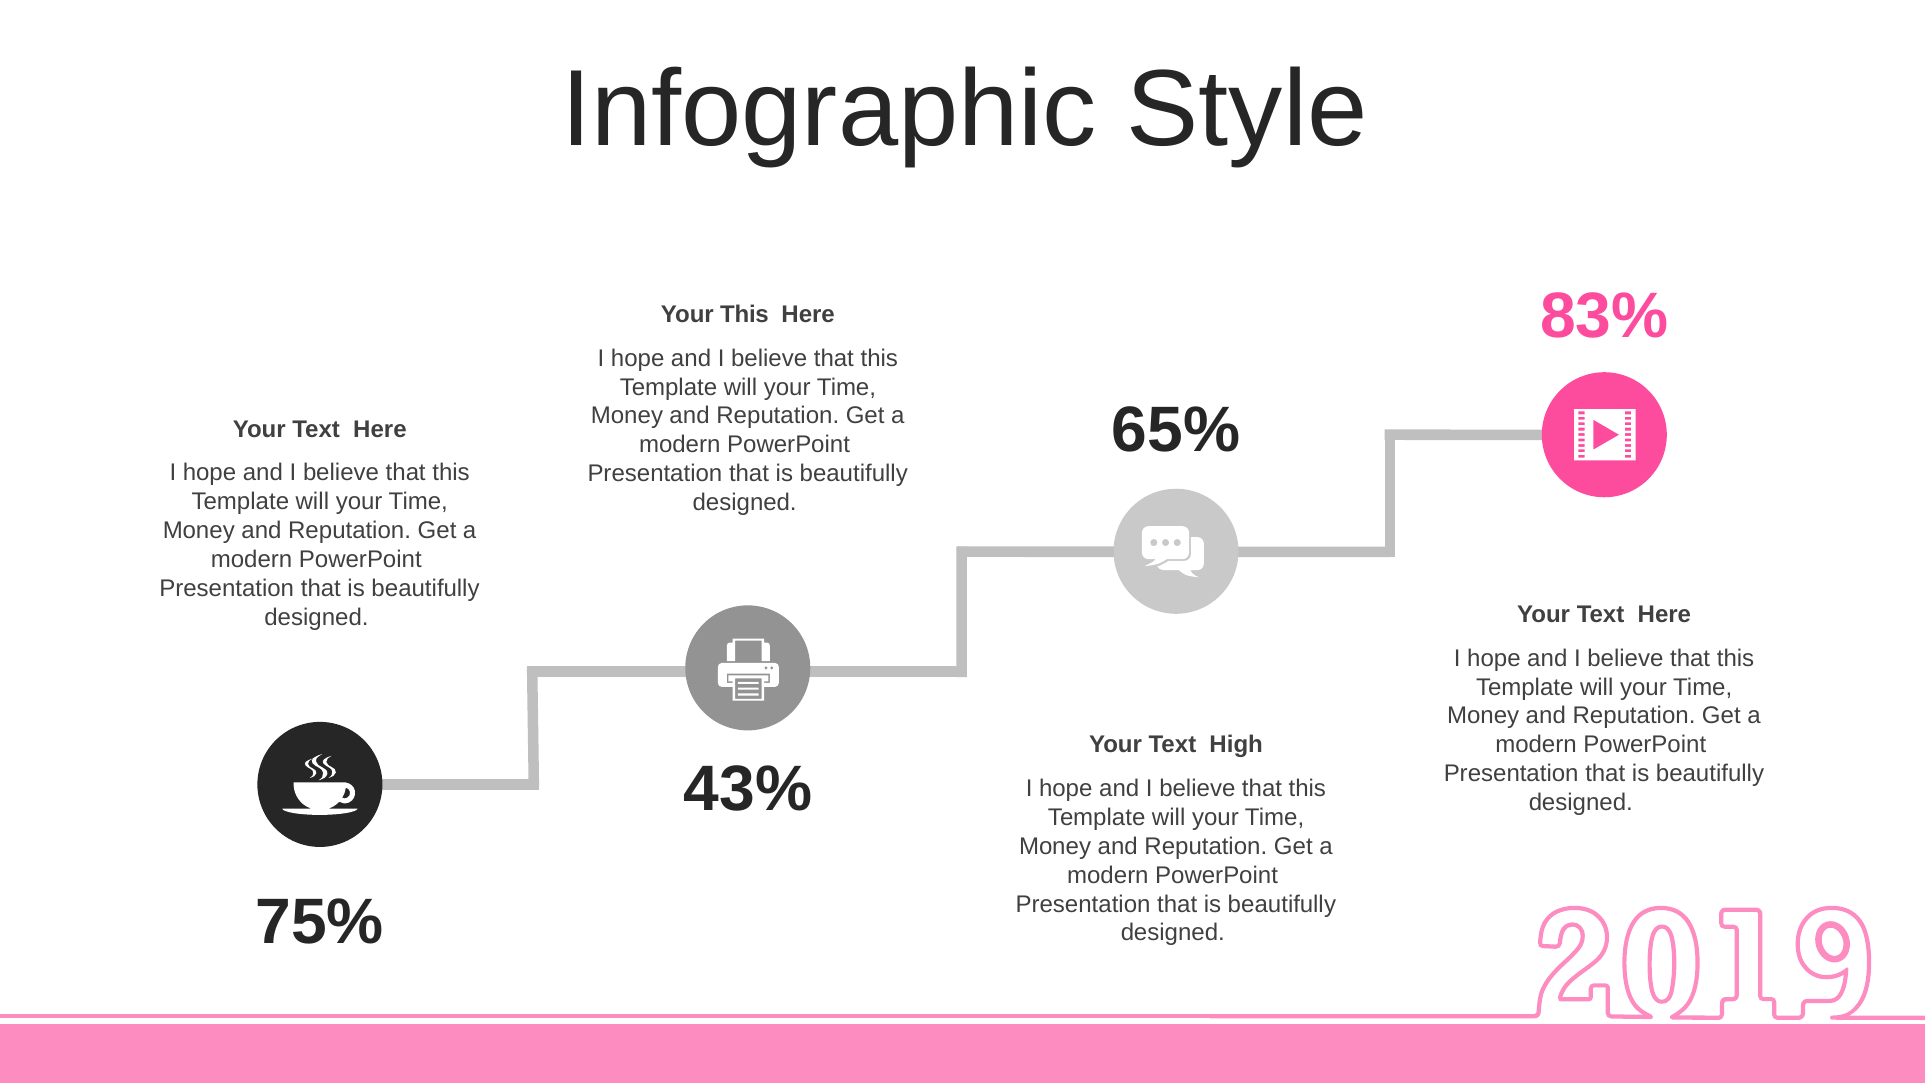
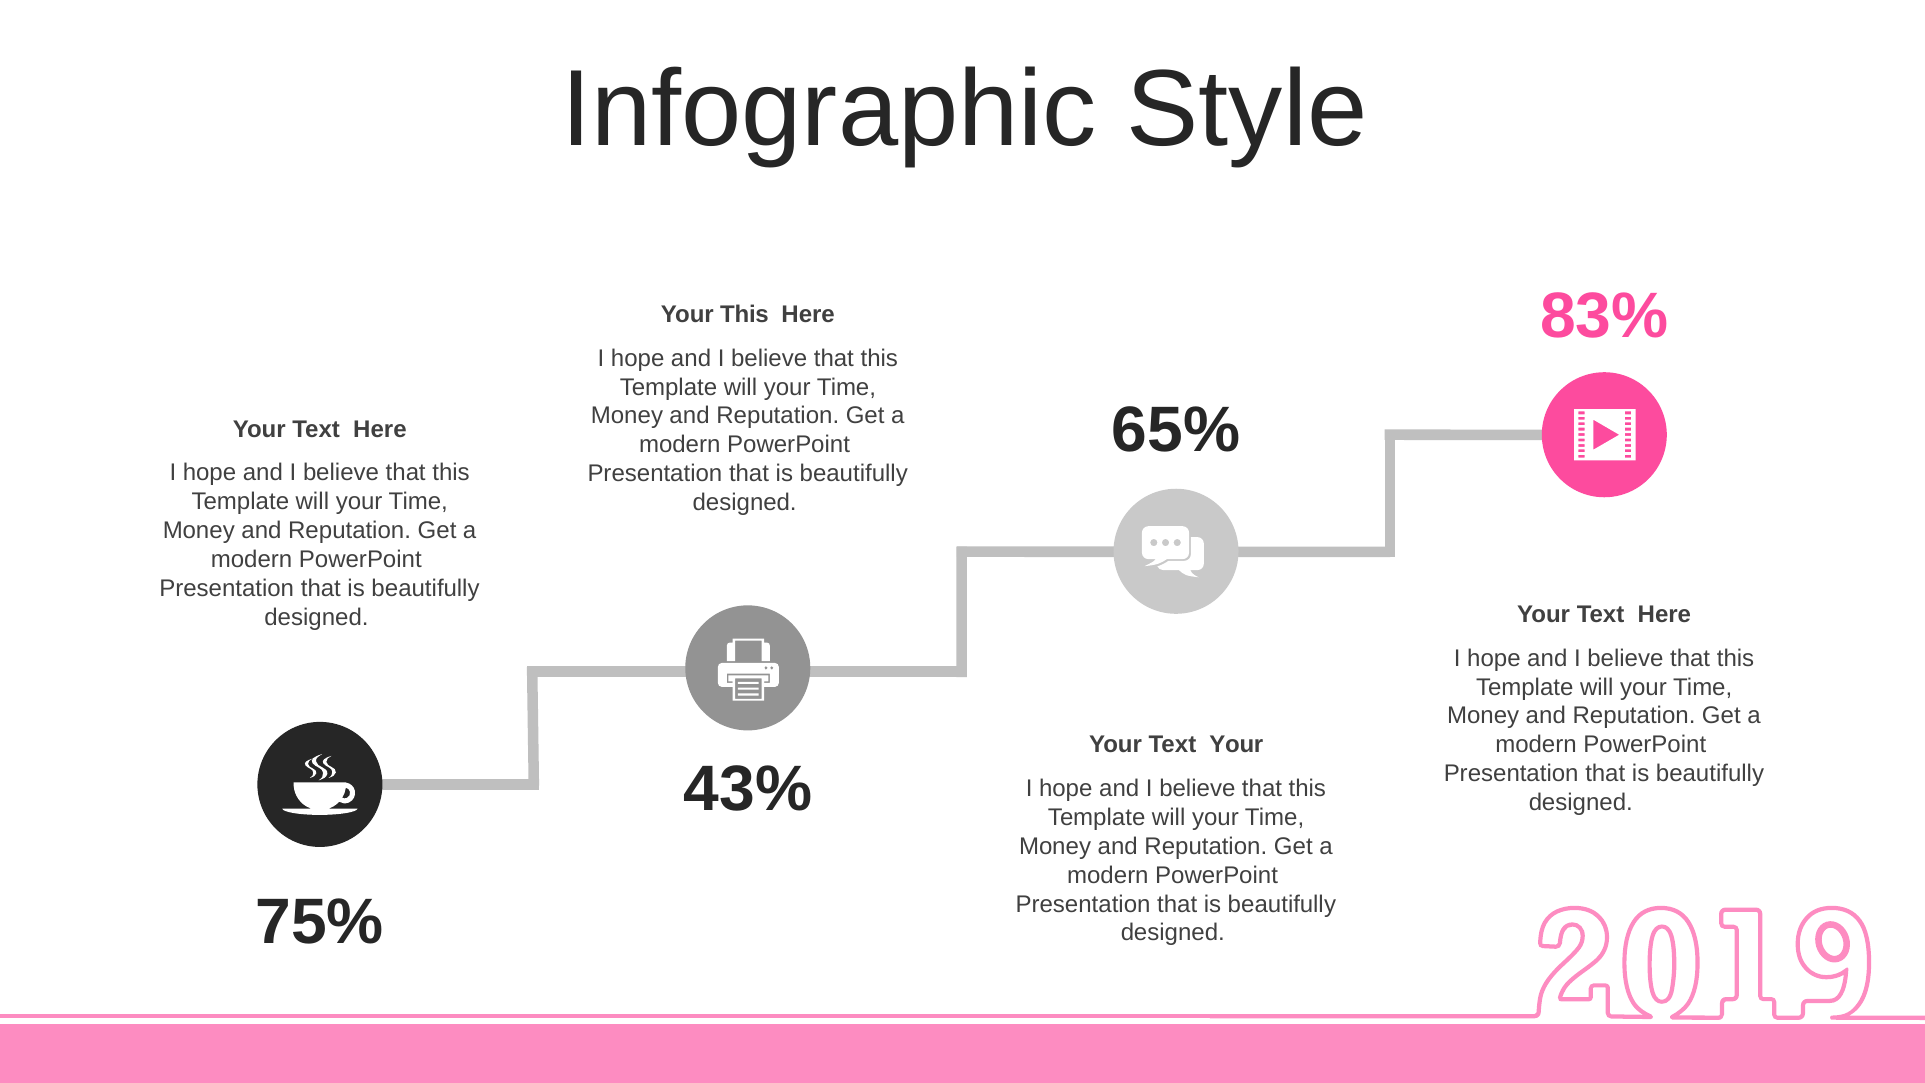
Text High: High -> Your
